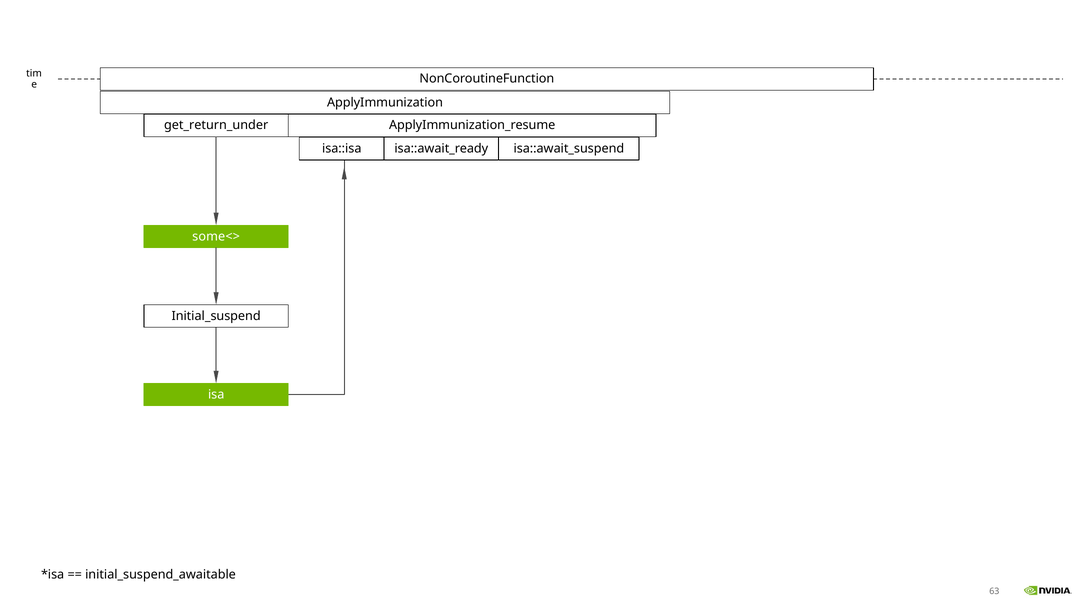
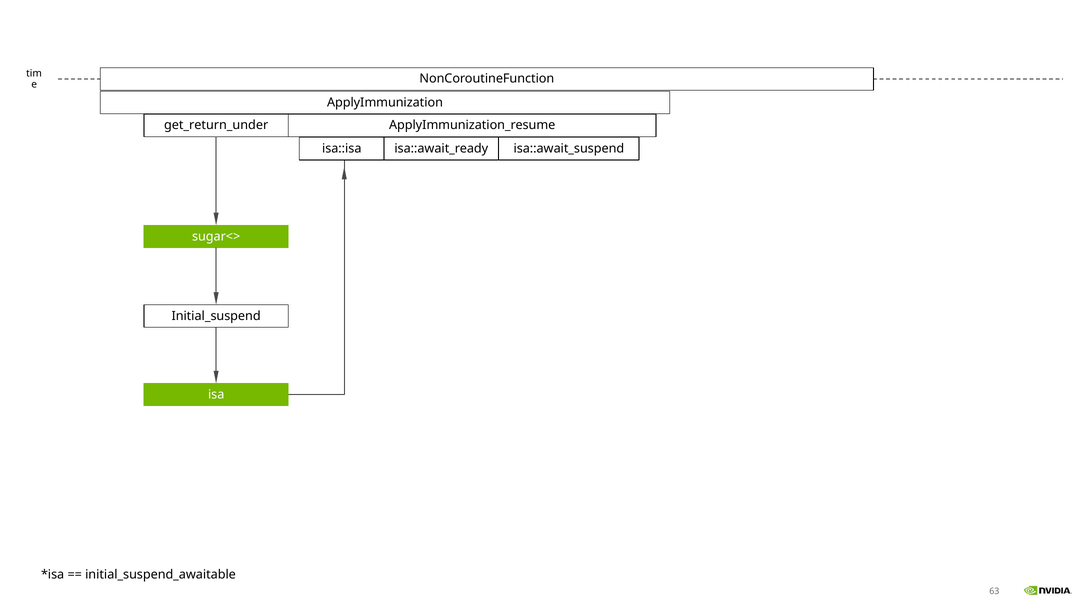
some<>: some<> -> sugar<>
